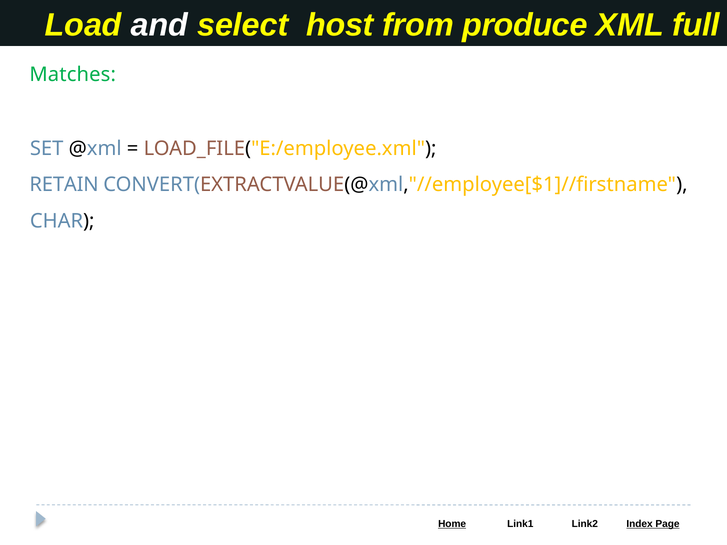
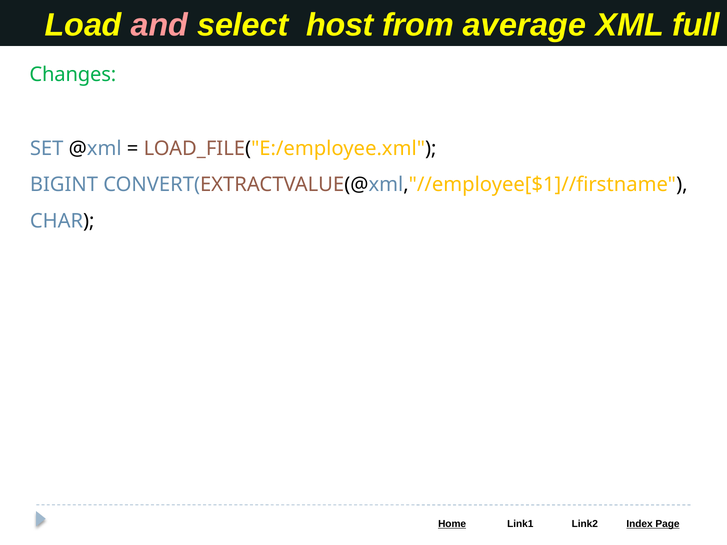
and colour: white -> pink
produce: produce -> average
Matches: Matches -> Changes
RETAIN: RETAIN -> BIGINT
